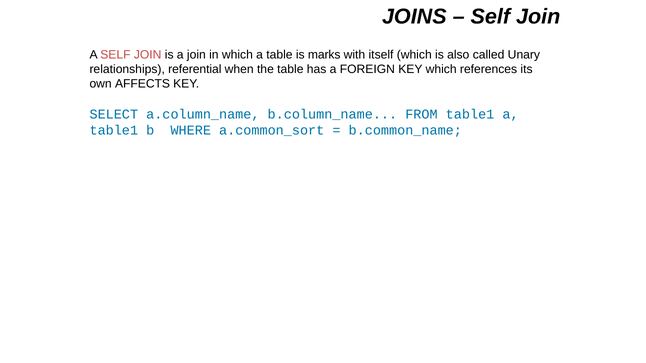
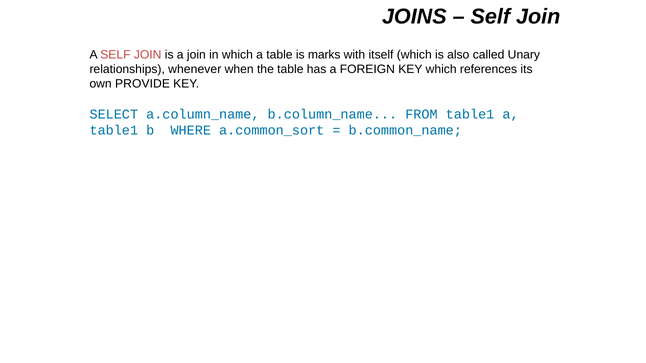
referential: referential -> whenever
AFFECTS: AFFECTS -> PROVIDE
